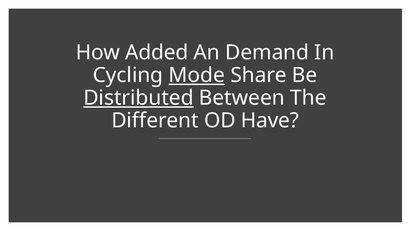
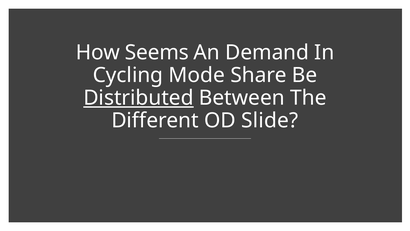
Added: Added -> Seems
Mode underline: present -> none
Have: Have -> Slide
